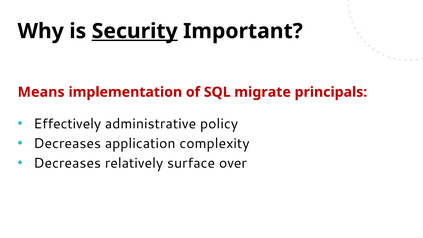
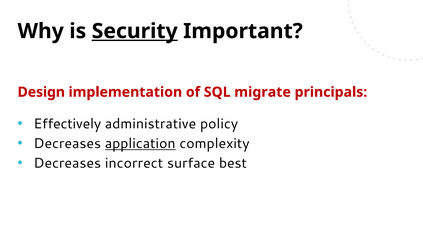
Means: Means -> Design
application underline: none -> present
relatively: relatively -> incorrect
over: over -> best
